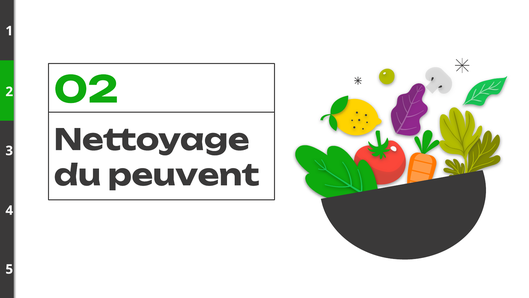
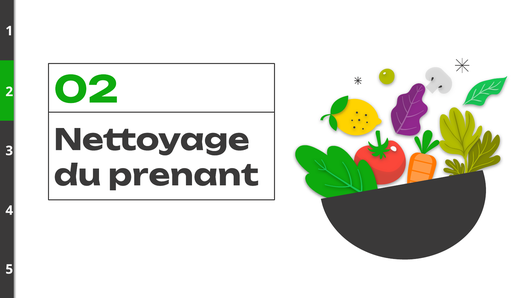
peuvent: peuvent -> prenant
